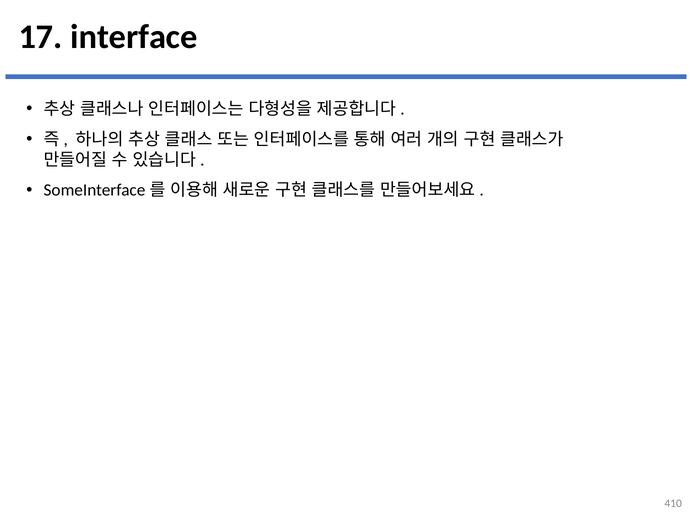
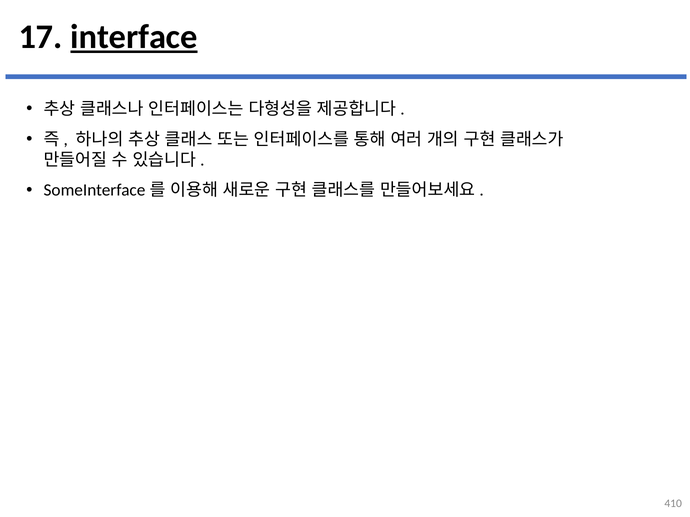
interface underline: none -> present
